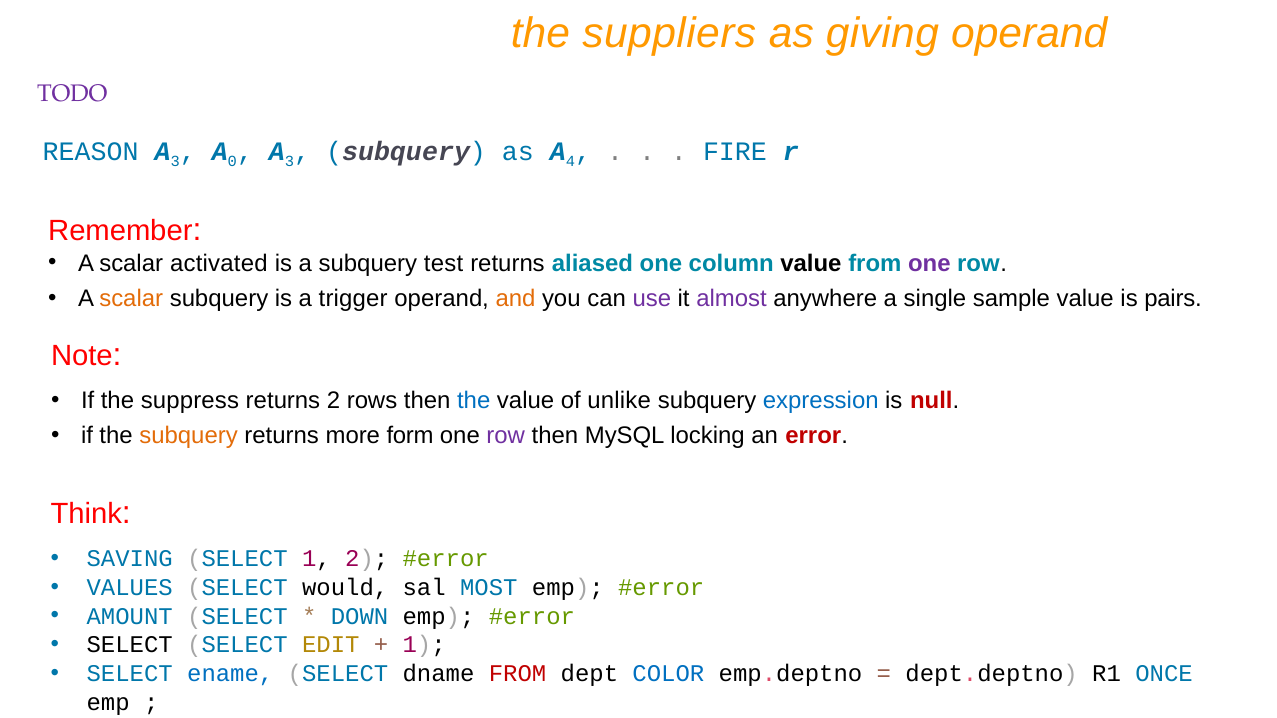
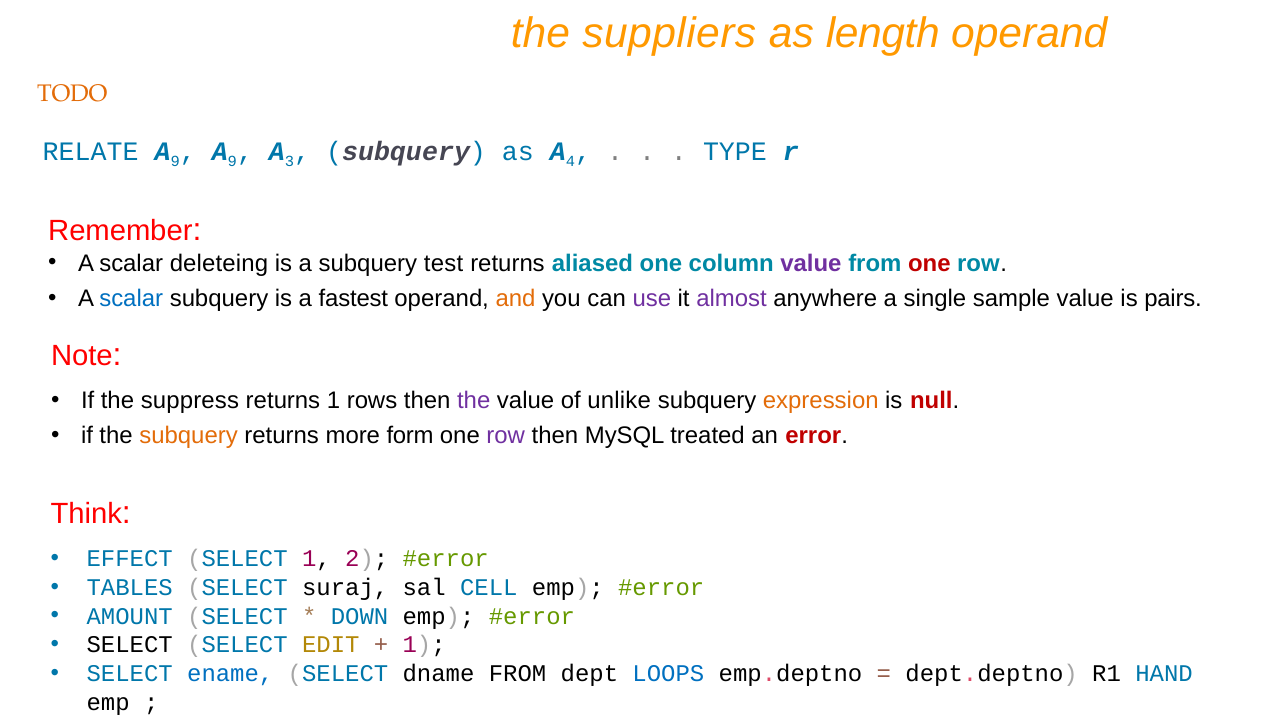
giving: giving -> length
TODO colour: purple -> orange
REASON: REASON -> RELATE
3 at (175, 162): 3 -> 9
0 at (232, 162): 0 -> 9
FIRE: FIRE -> TYPE
activated: activated -> deleteing
value at (811, 263) colour: black -> purple
one at (929, 263) colour: purple -> red
scalar at (131, 299) colour: orange -> blue
trigger: trigger -> fastest
returns 2: 2 -> 1
the at (474, 401) colour: blue -> purple
expression colour: blue -> orange
locking: locking -> treated
SAVING: SAVING -> EFFECT
VALUES: VALUES -> TABLES
would: would -> suraj
MOST: MOST -> CELL
FROM at (518, 674) colour: red -> black
COLOR: COLOR -> LOOPS
ONCE: ONCE -> HAND
